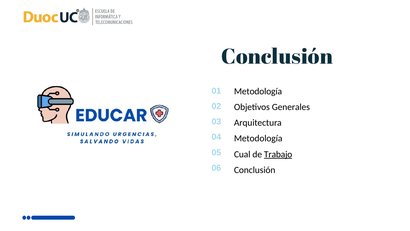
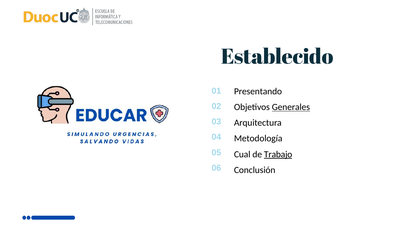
Conclusión at (277, 57): Conclusión -> Establecido
Metodología at (258, 91): Metodología -> Presentando
Generales underline: none -> present
